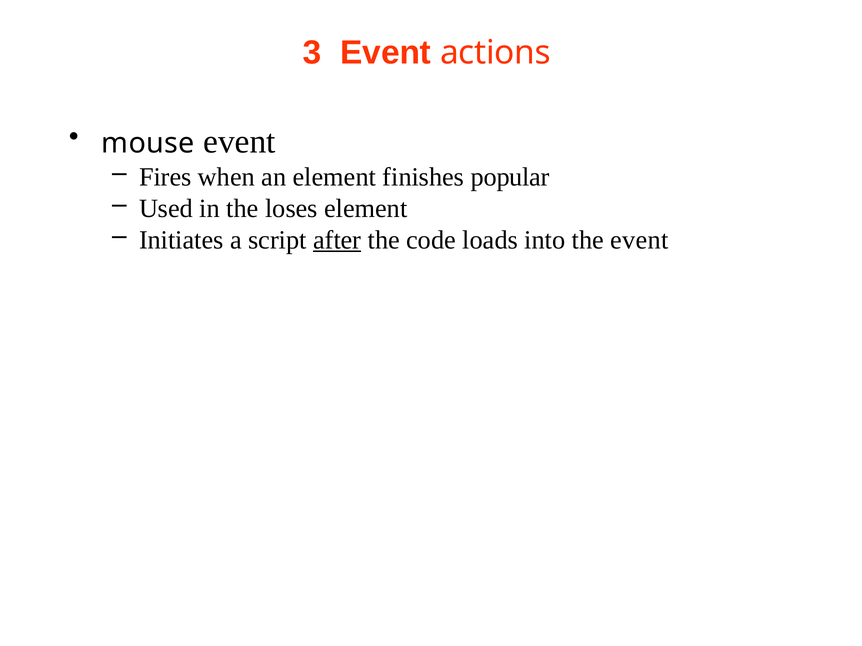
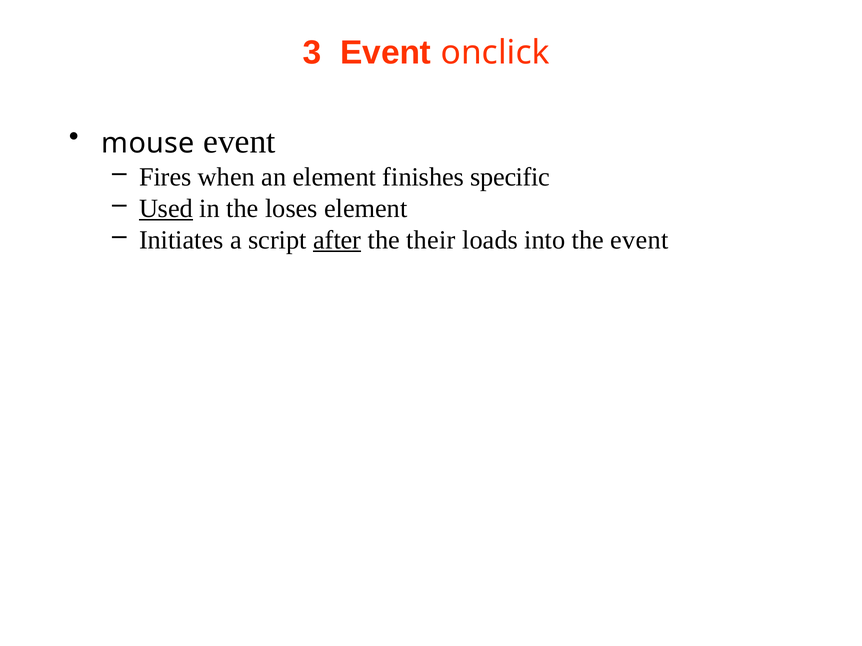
actions: actions -> onclick
popular: popular -> specific
Used underline: none -> present
code: code -> their
